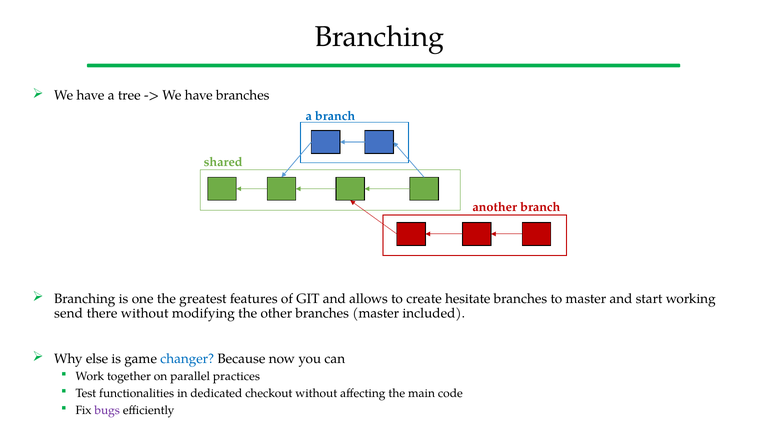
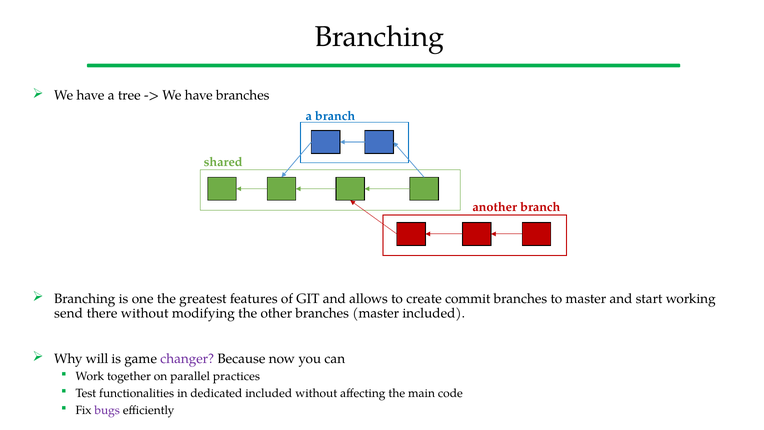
hesitate: hesitate -> commit
else: else -> will
changer colour: blue -> purple
dedicated checkout: checkout -> included
